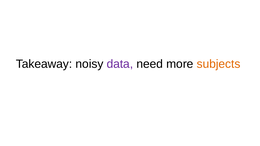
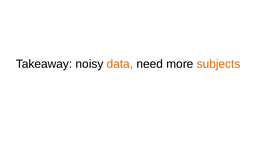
data colour: purple -> orange
